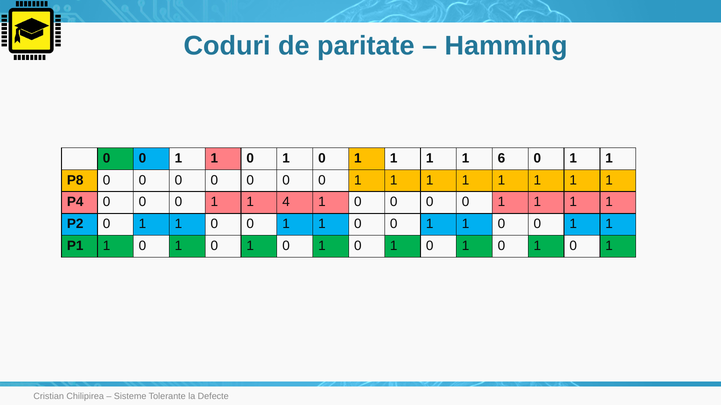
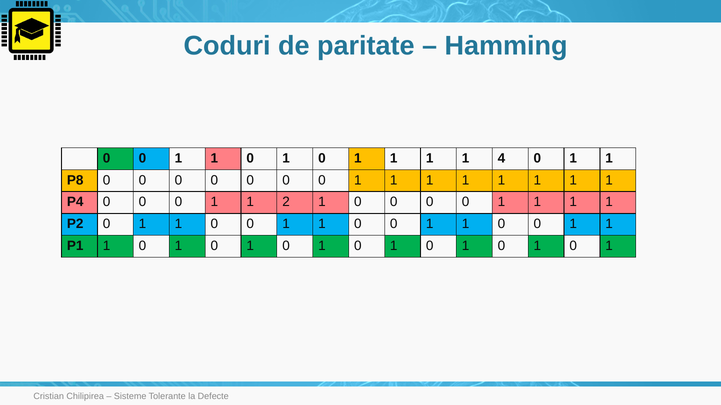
6: 6 -> 4
4: 4 -> 2
